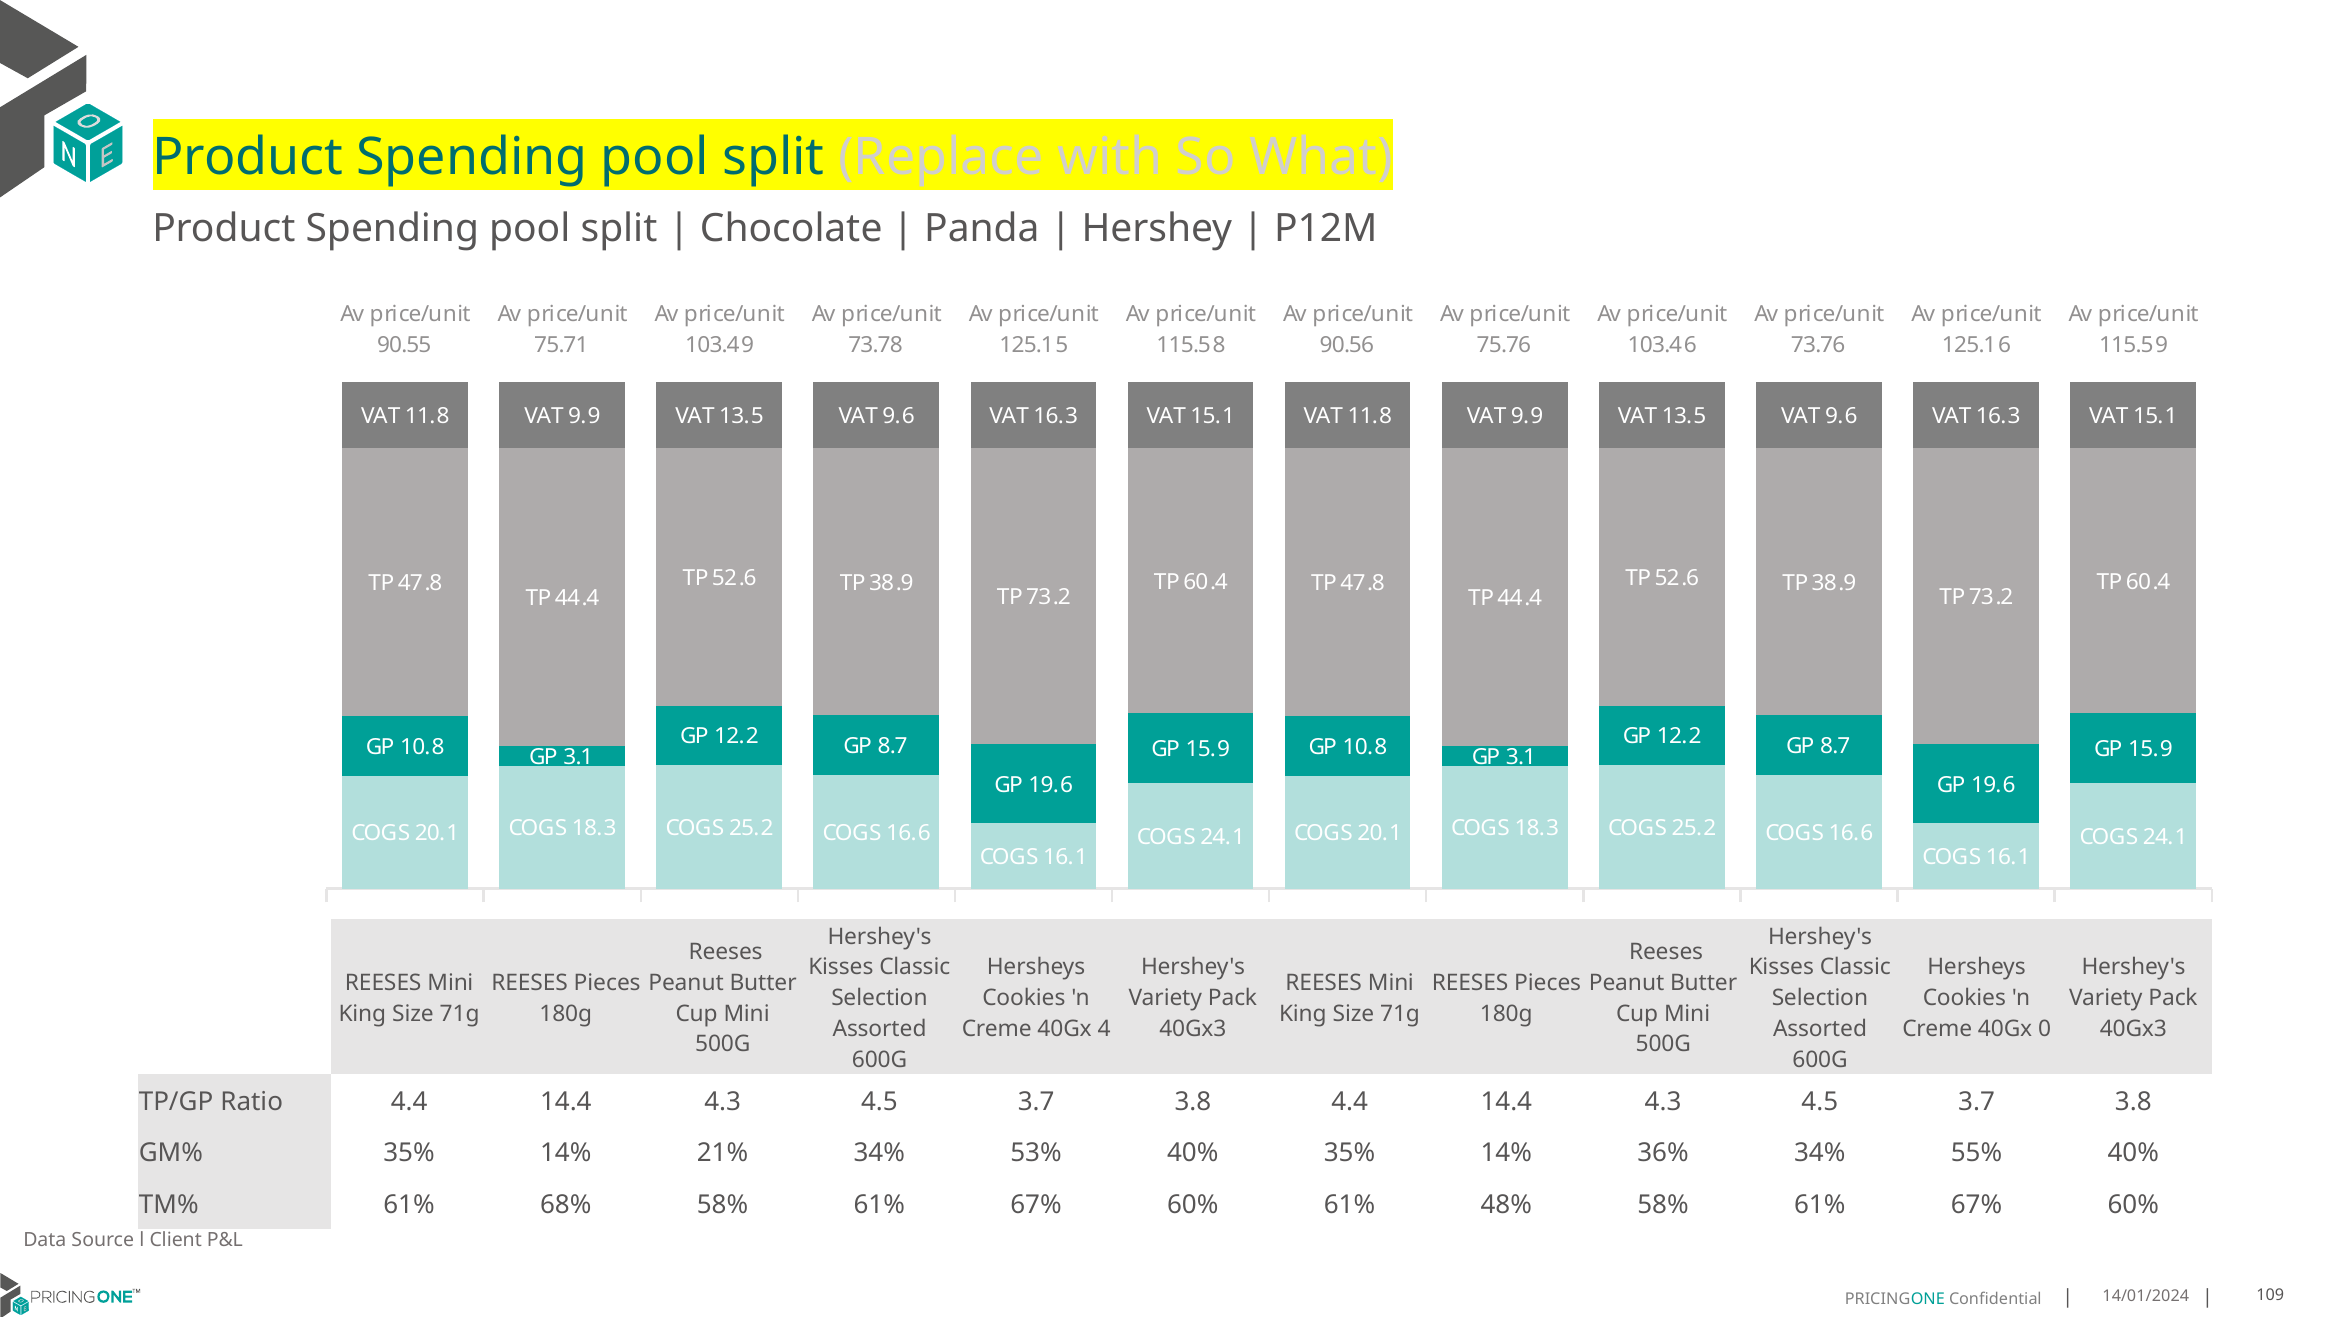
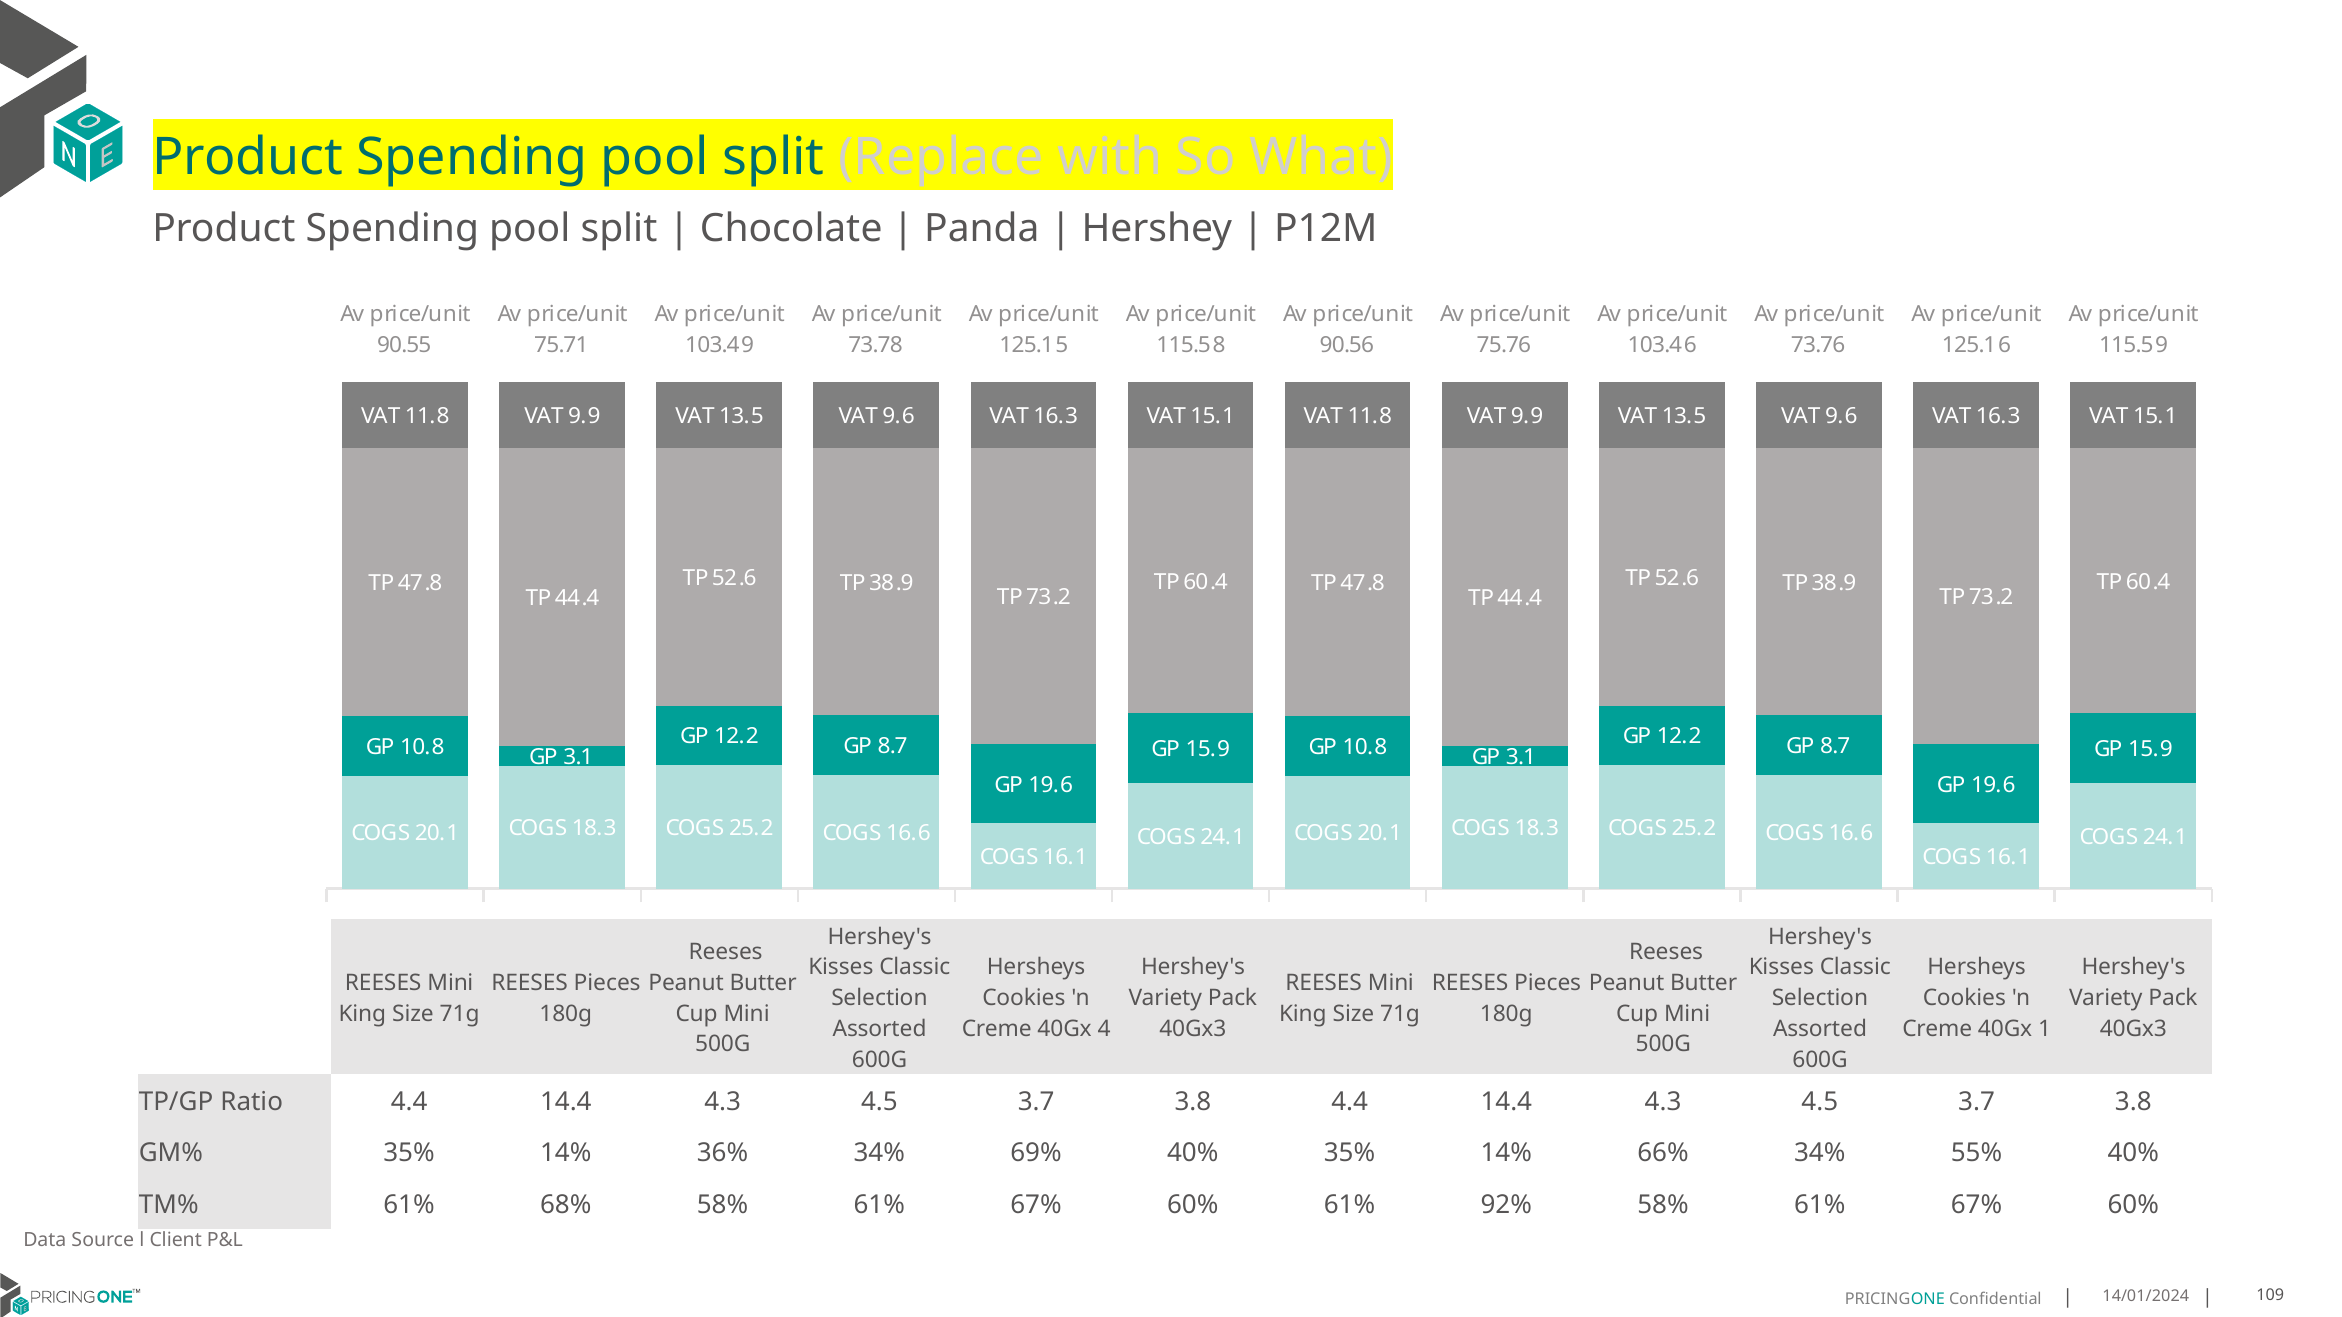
0: 0 -> 1
21%: 21% -> 36%
53%: 53% -> 69%
36%: 36% -> 66%
48%: 48% -> 92%
